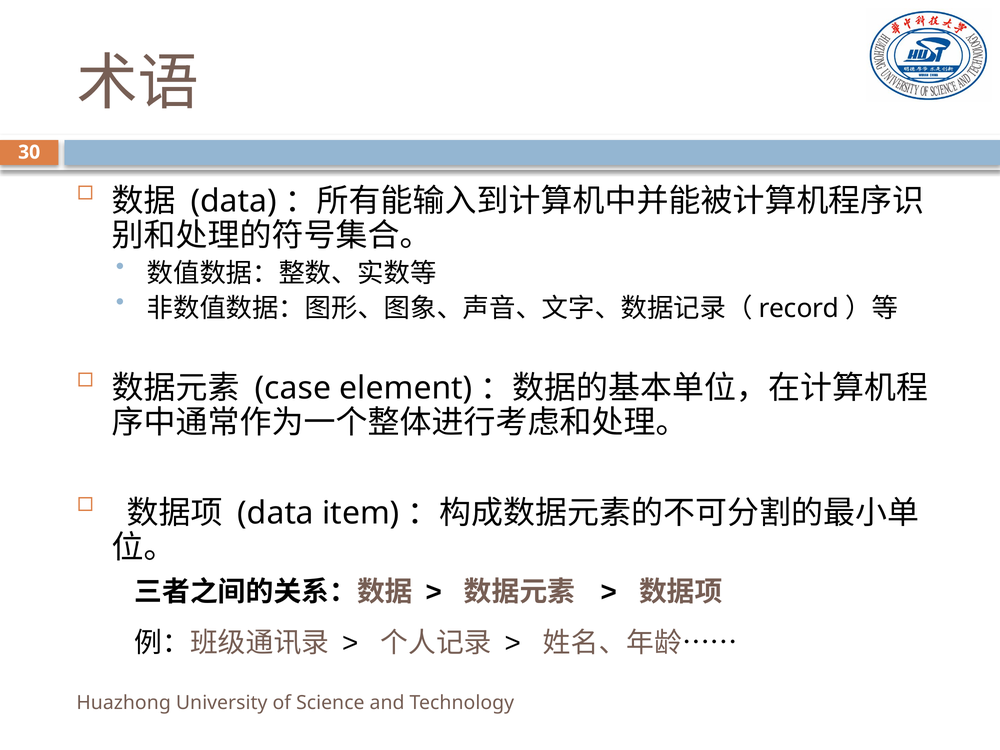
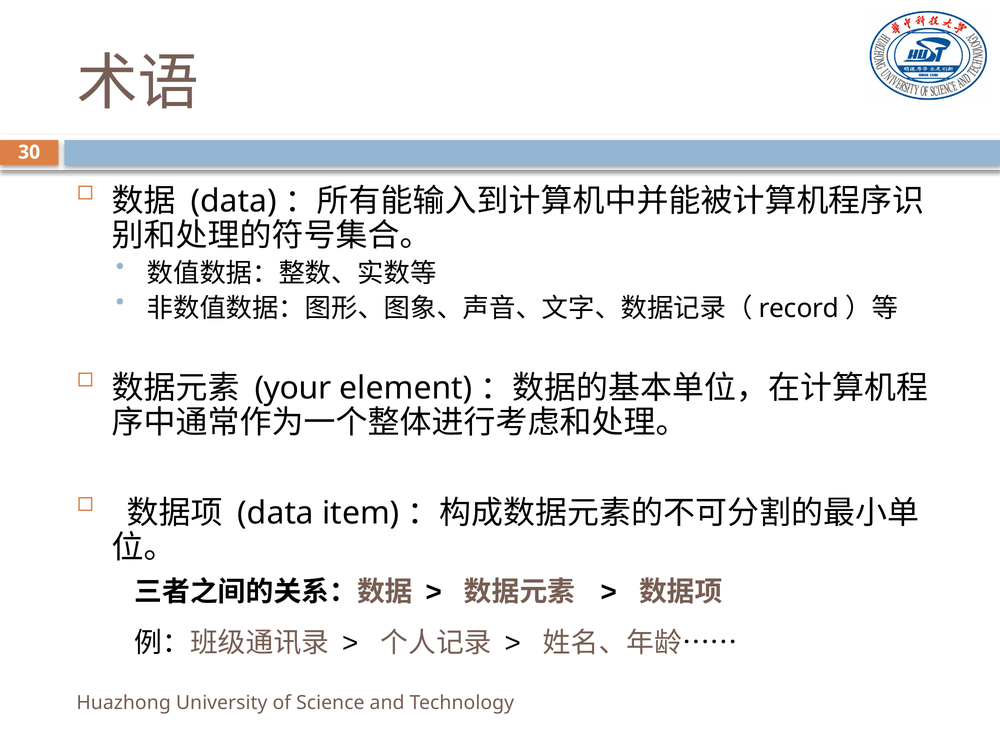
case: case -> your
